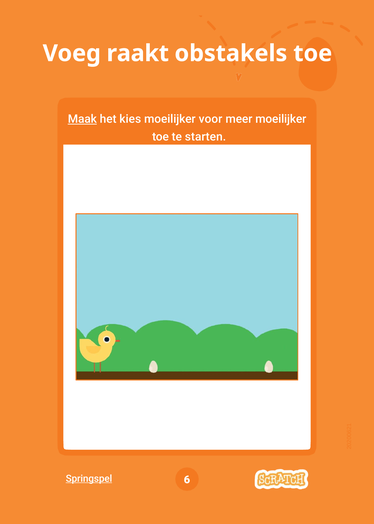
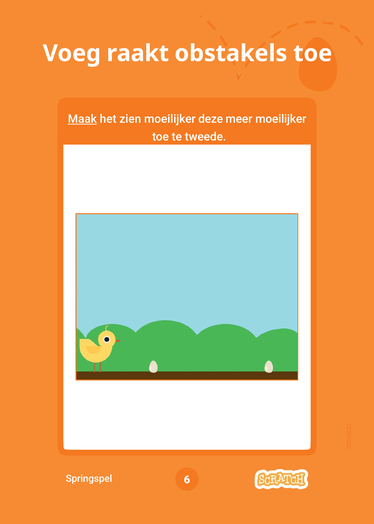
kies: kies -> zien
voor: voor -> deze
starten: starten -> tweede
Springspel underline: present -> none
